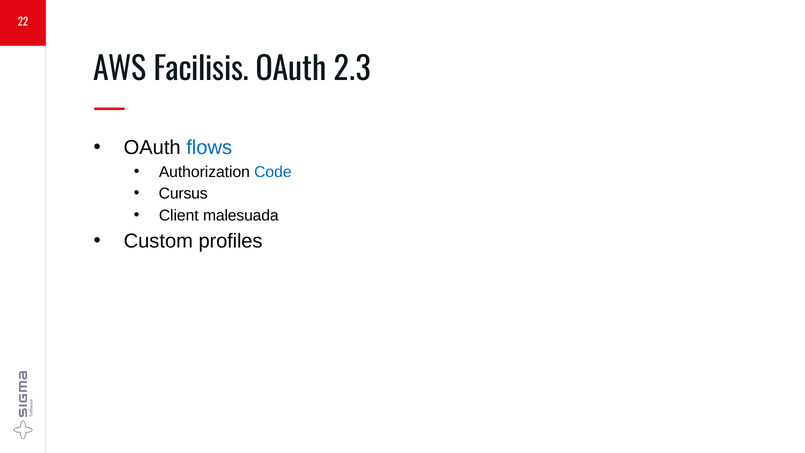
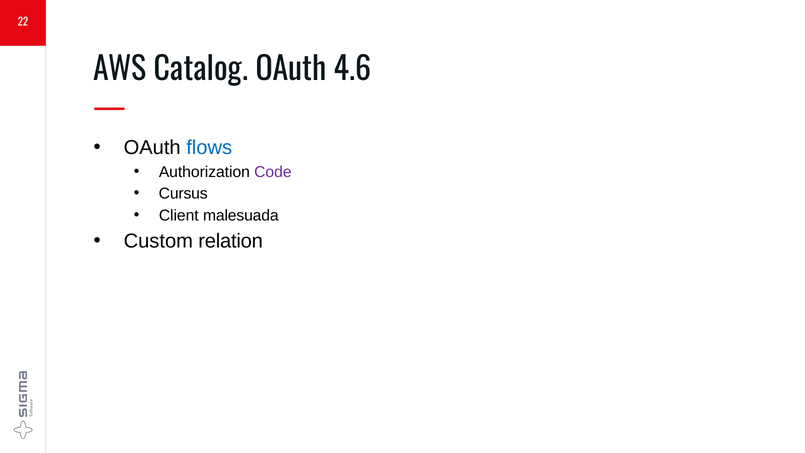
Facilisis: Facilisis -> Catalog
2.3: 2.3 -> 4.6
Code colour: blue -> purple
profiles: profiles -> relation
